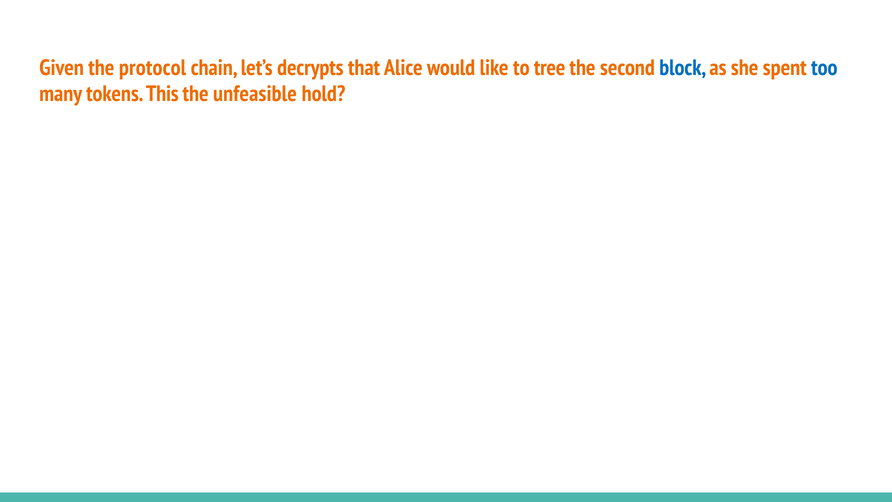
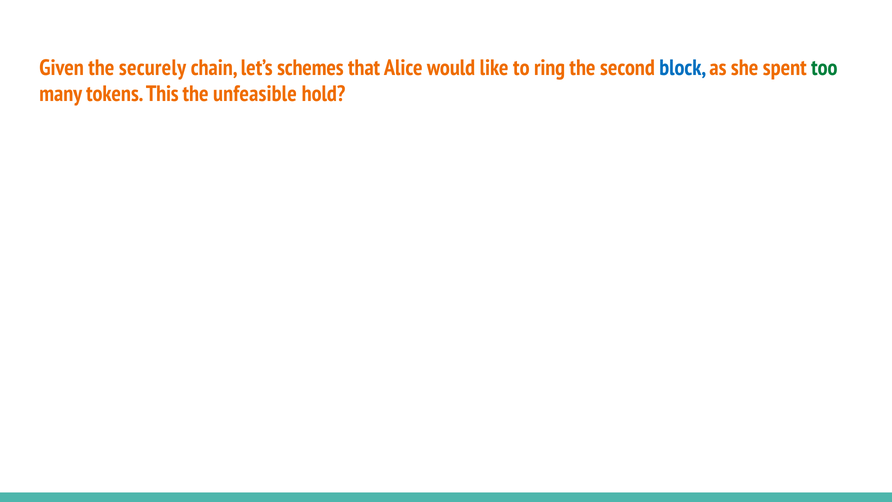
protocol: protocol -> securely
decrypts: decrypts -> schemes
tree: tree -> ring
too colour: blue -> green
